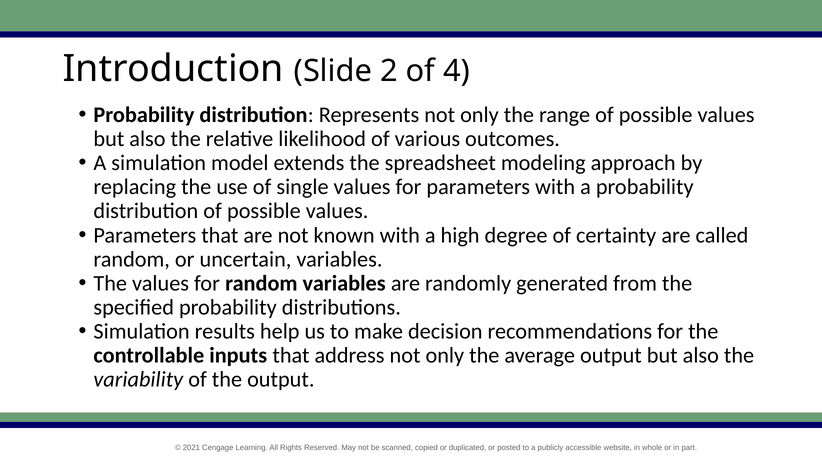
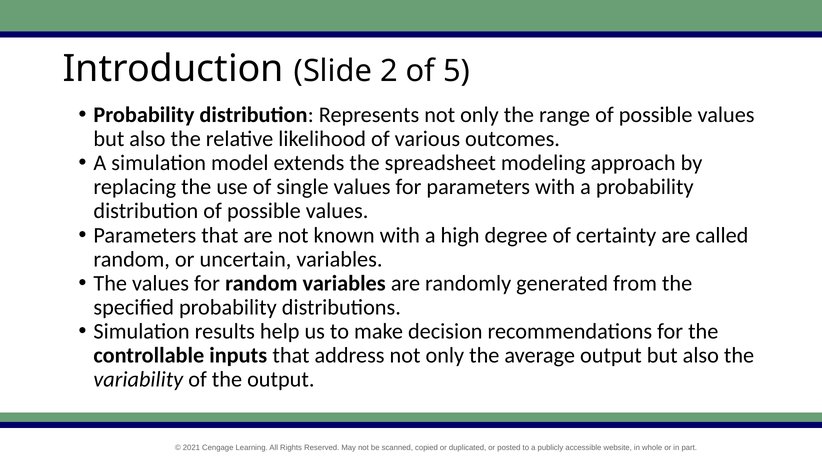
4: 4 -> 5
